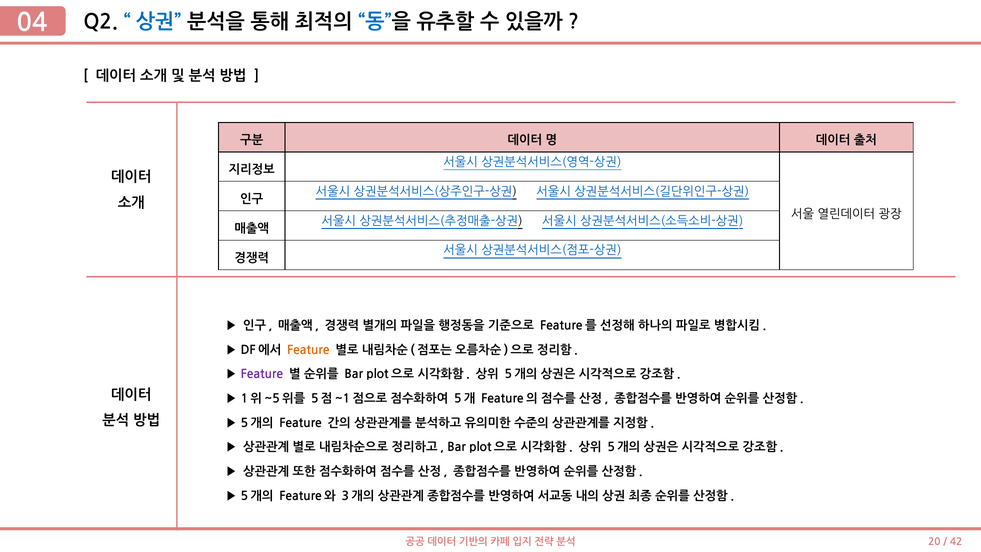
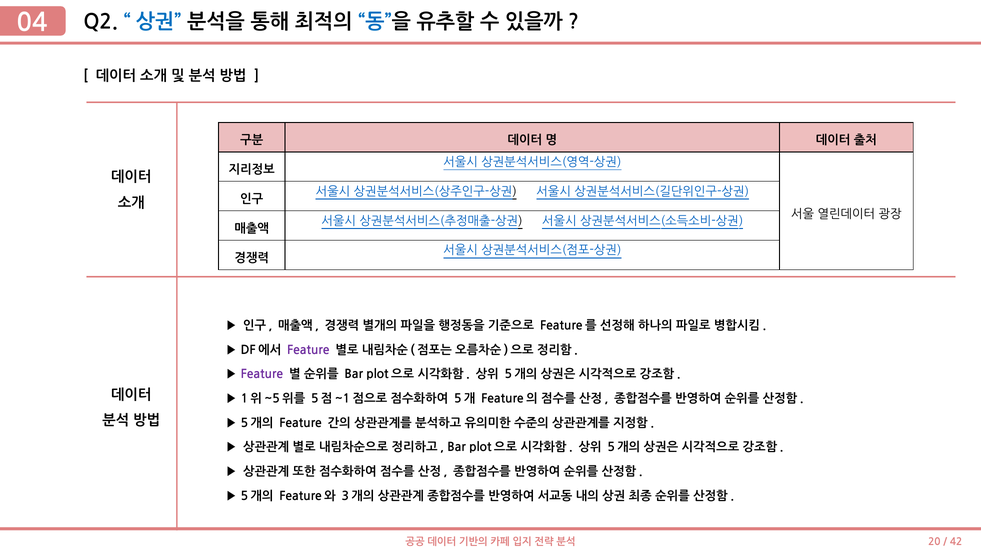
Feature at (308, 350) colour: orange -> purple
